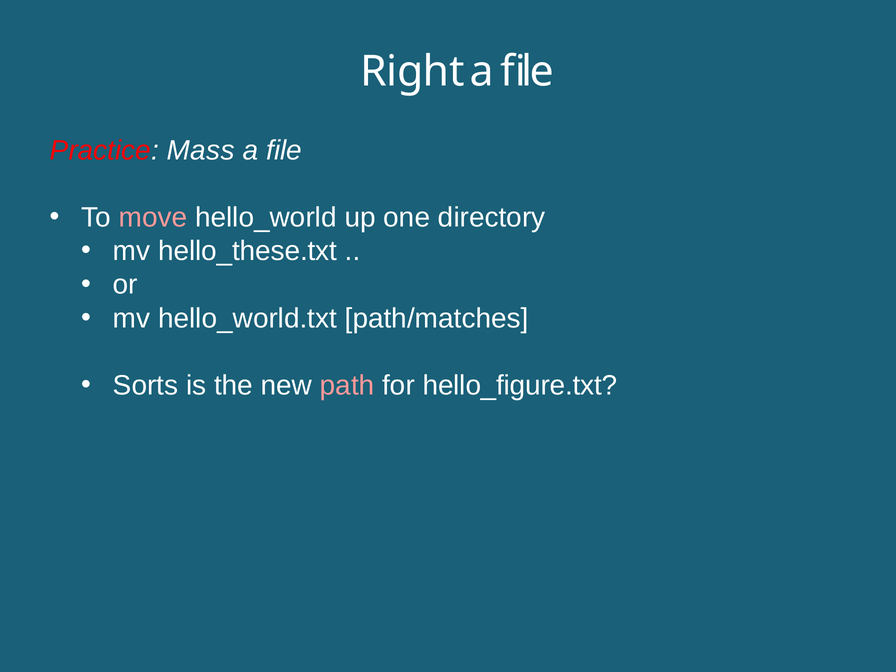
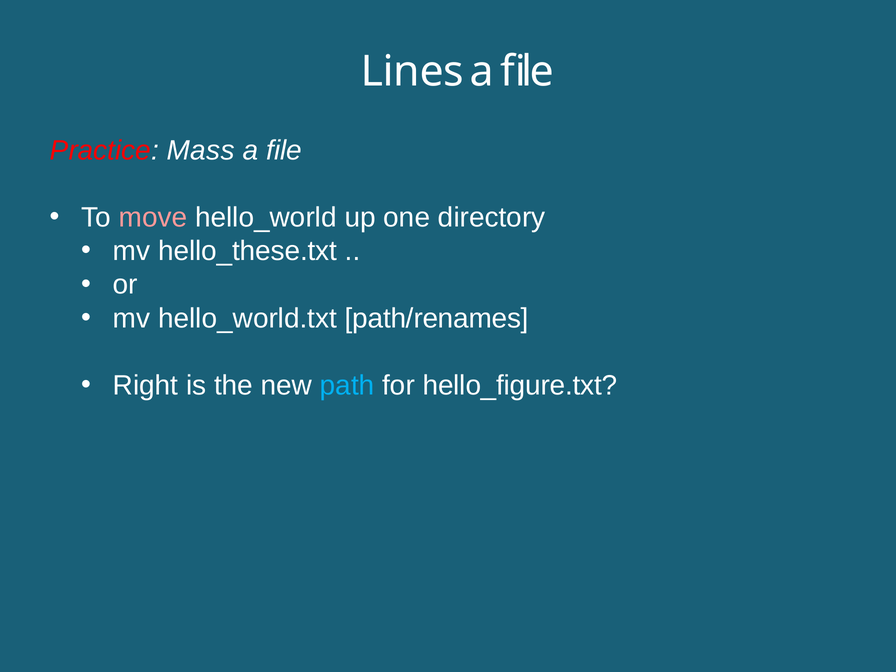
Right: Right -> Lines
path/matches: path/matches -> path/renames
Sorts: Sorts -> Right
path colour: pink -> light blue
